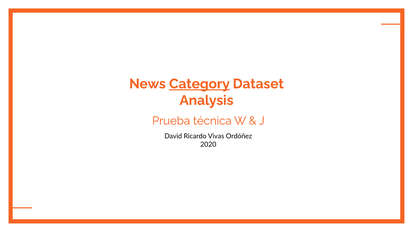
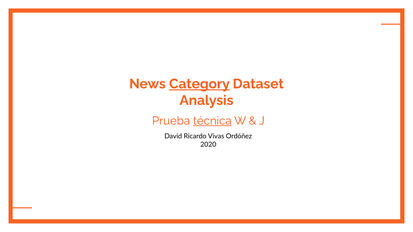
técnica underline: none -> present
